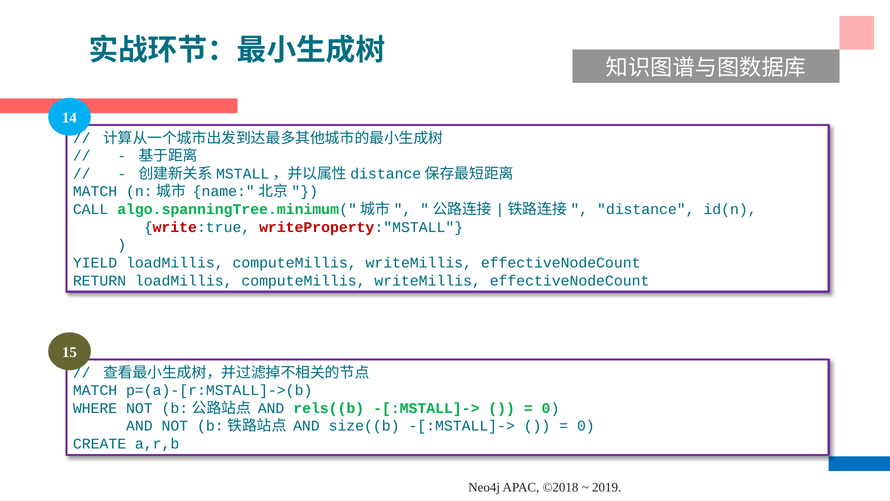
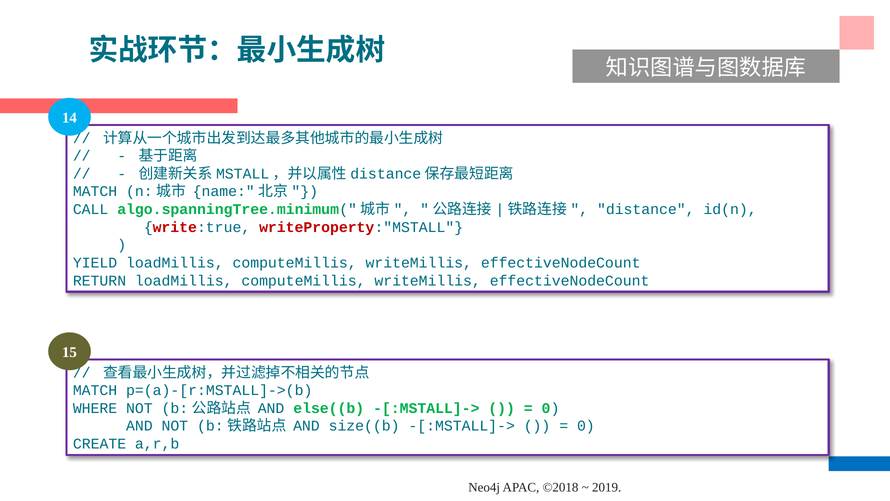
rels((b: rels((b -> else((b
